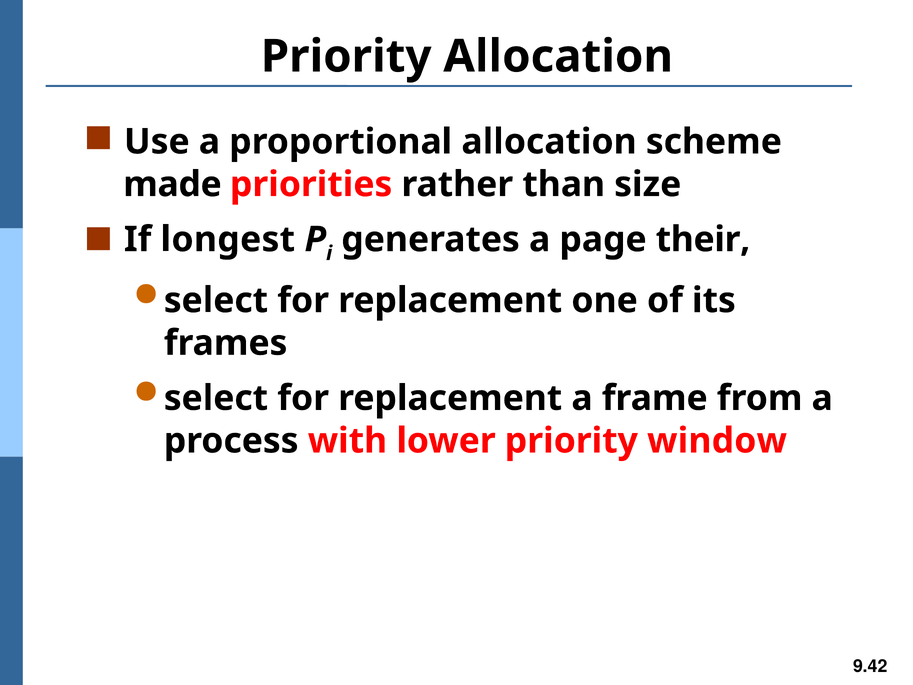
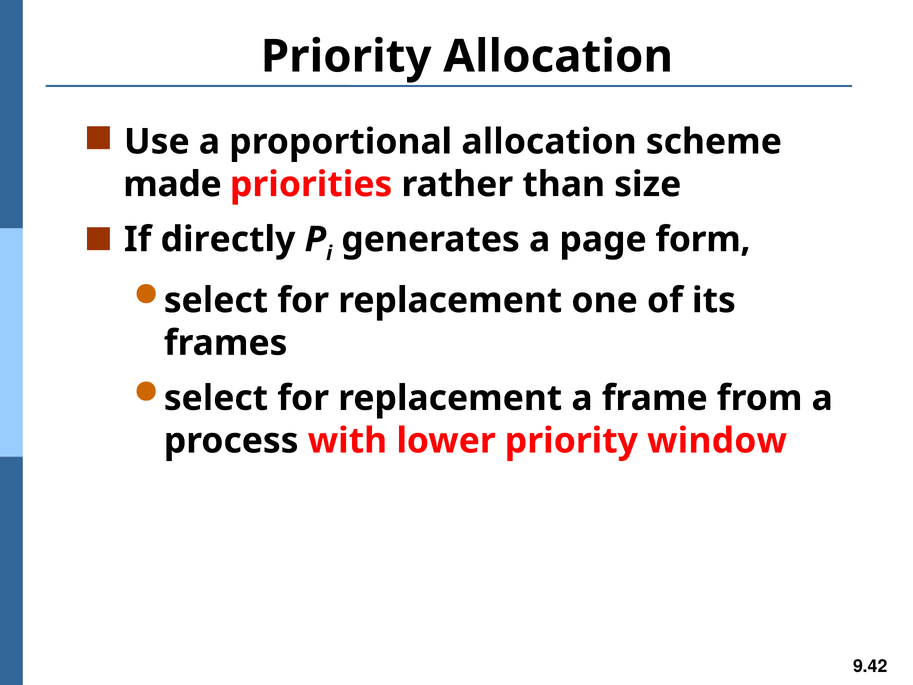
longest: longest -> directly
their: their -> form
